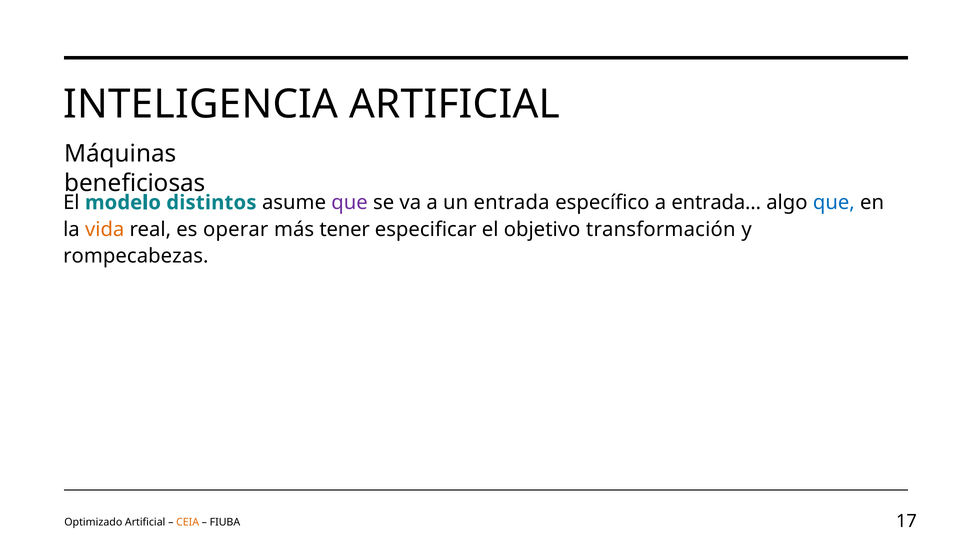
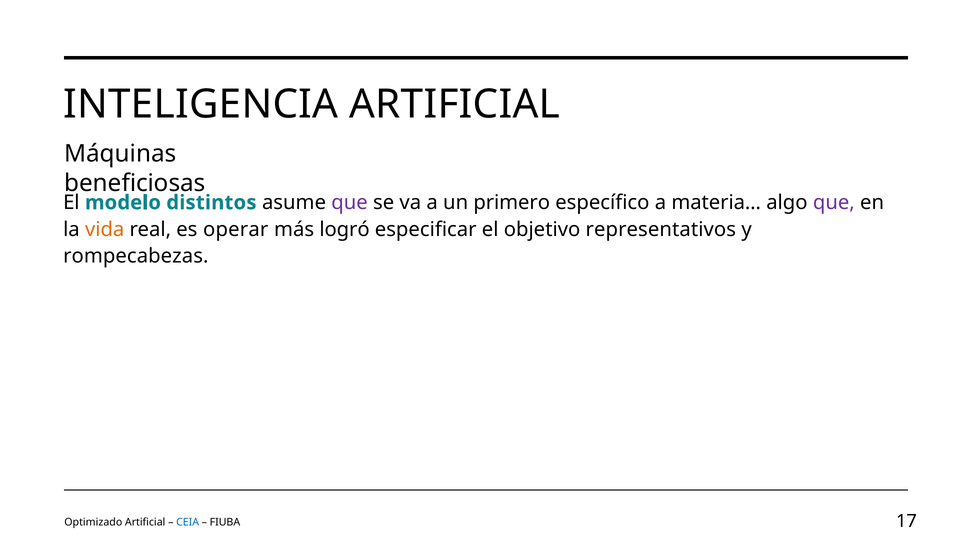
entrada: entrada -> primero
entrada…: entrada… -> materia…
que at (834, 202) colour: blue -> purple
tener: tener -> logró
transformación: transformación -> representativos
CEIA colour: orange -> blue
